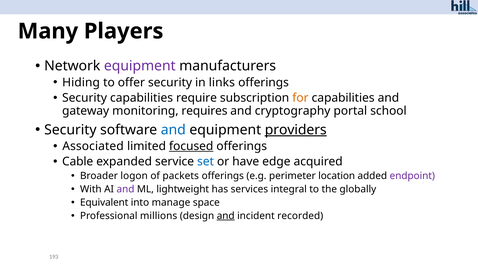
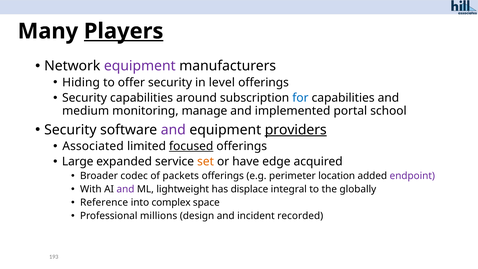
Players underline: none -> present
links: links -> level
require: require -> around
for colour: orange -> blue
gateway: gateway -> medium
requires: requires -> manage
cryptography: cryptography -> implemented
and at (173, 130) colour: blue -> purple
Cable: Cable -> Large
set colour: blue -> orange
logon: logon -> codec
services: services -> displace
Equivalent: Equivalent -> Reference
manage: manage -> complex
and at (226, 216) underline: present -> none
